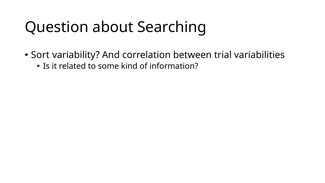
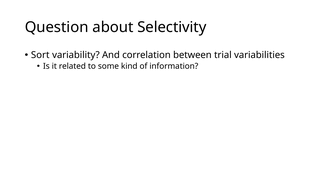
Searching: Searching -> Selectivity
